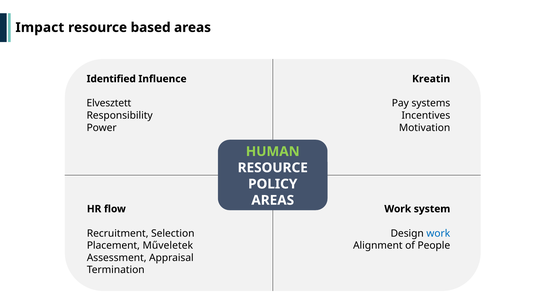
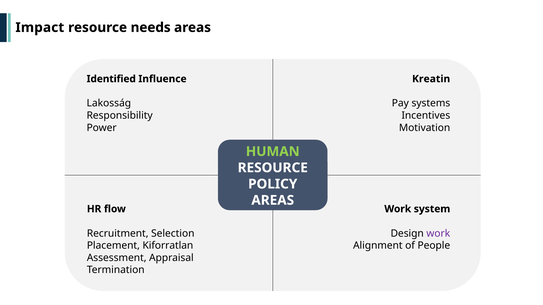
based: based -> needs
Elvesztett: Elvesztett -> Lakosság
work at (438, 234) colour: blue -> purple
Műveletek: Műveletek -> Kiforratlan
